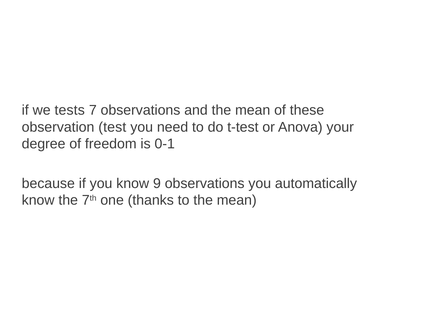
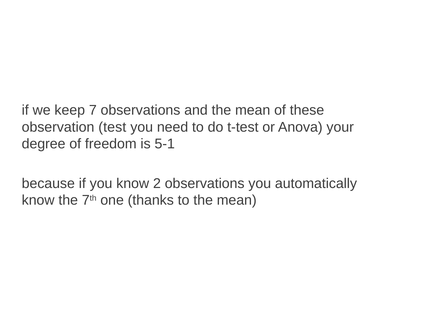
tests: tests -> keep
0-1: 0-1 -> 5-1
9: 9 -> 2
